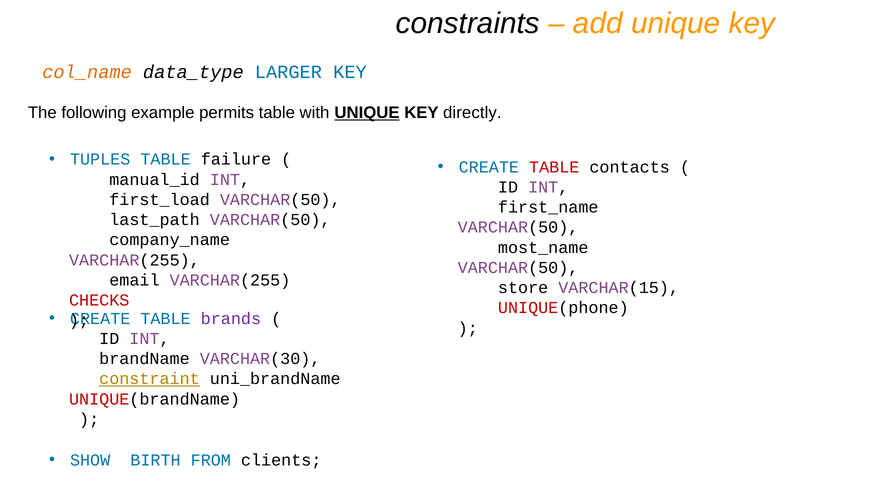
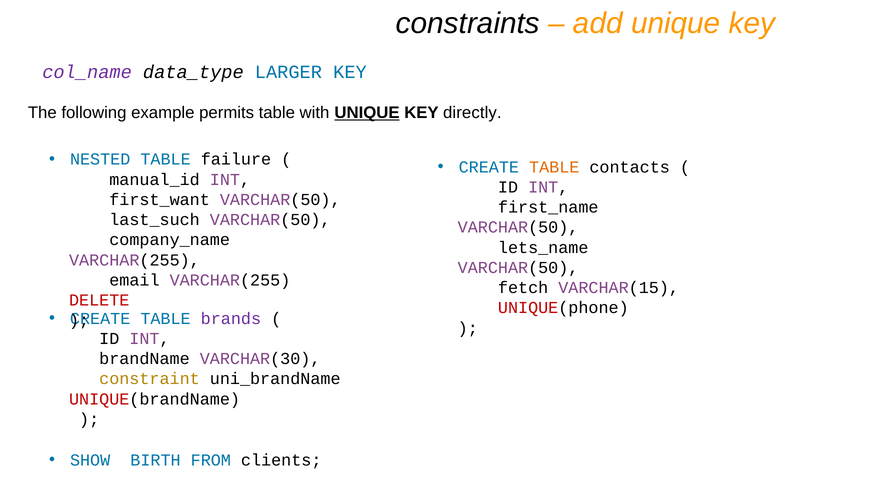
col_name colour: orange -> purple
TUPLES: TUPLES -> NESTED
TABLE at (554, 167) colour: red -> orange
first_load: first_load -> first_want
last_path: last_path -> last_such
most_name: most_name -> lets_name
store: store -> fetch
CHECKS: CHECKS -> DELETE
constraint underline: present -> none
